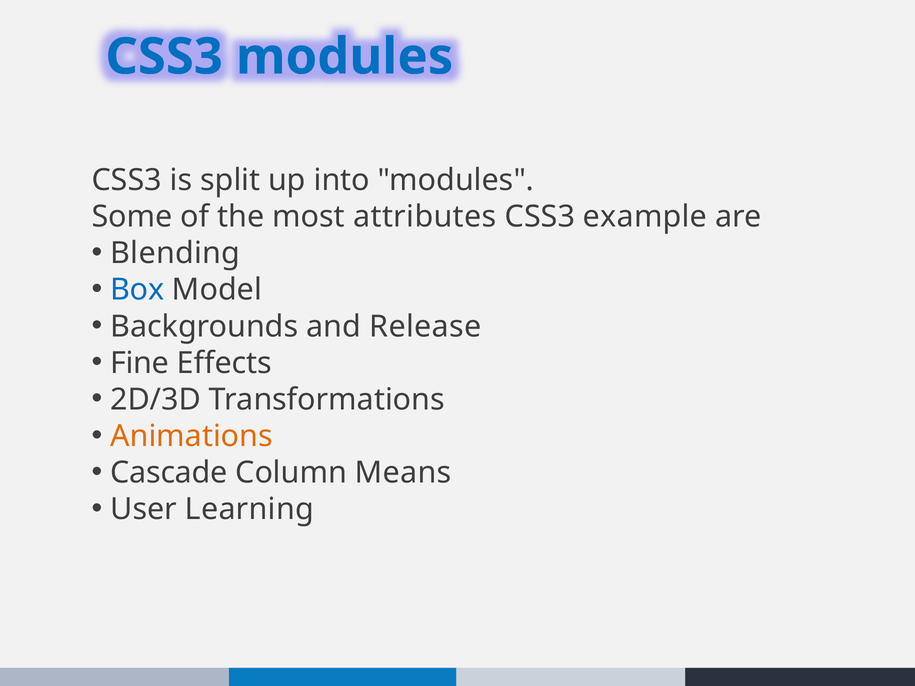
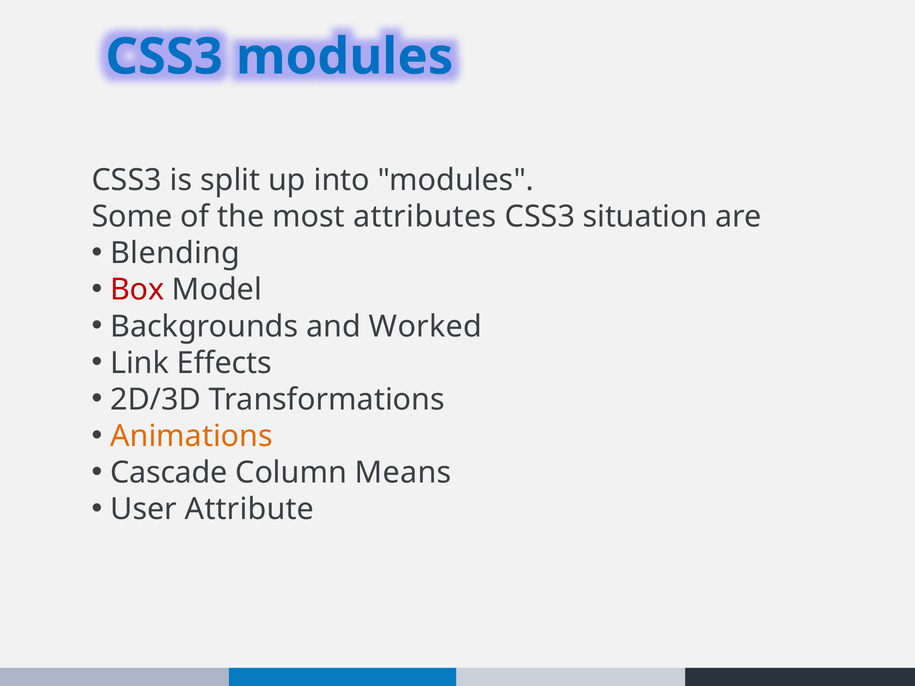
example: example -> situation
Box colour: blue -> red
Release: Release -> Worked
Fine: Fine -> Link
Learning: Learning -> Attribute
